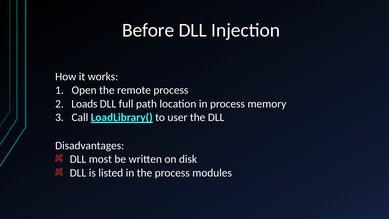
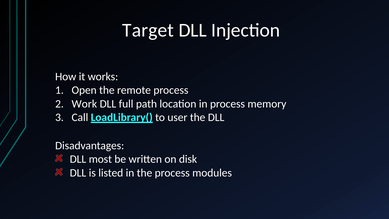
Before: Before -> Target
Loads: Loads -> Work
